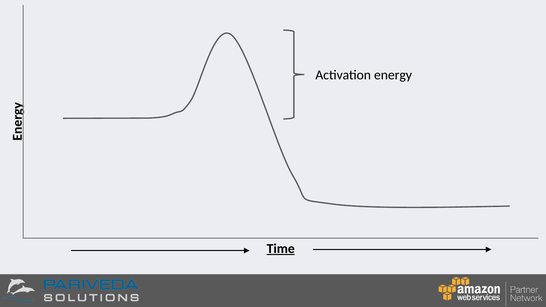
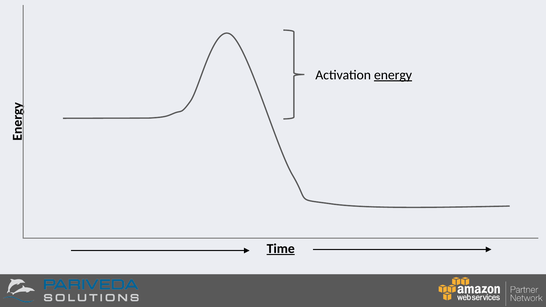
energy underline: none -> present
